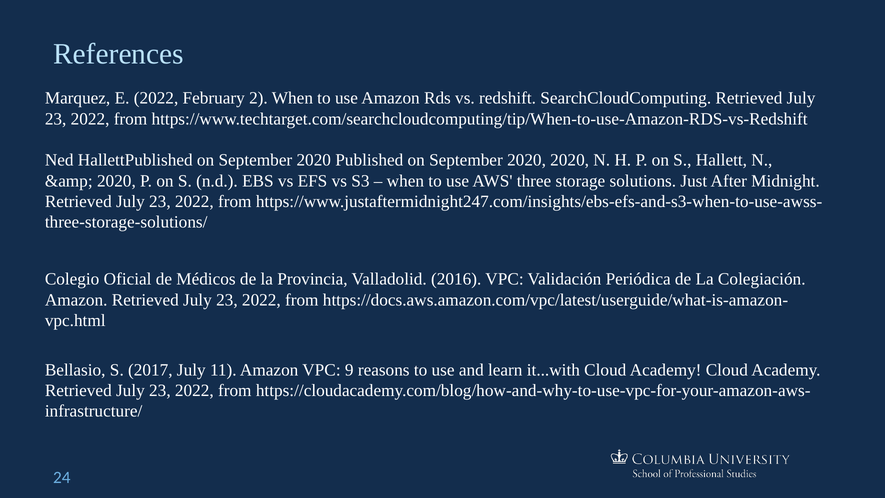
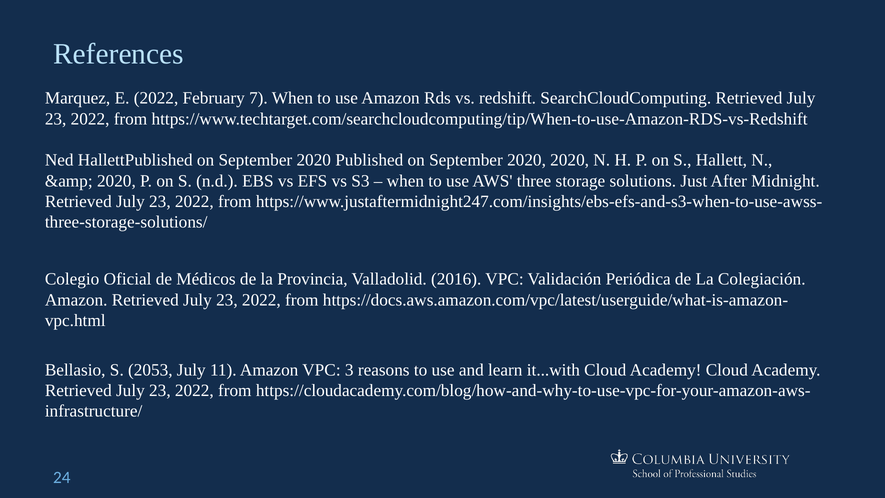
2: 2 -> 7
2017: 2017 -> 2053
9: 9 -> 3
